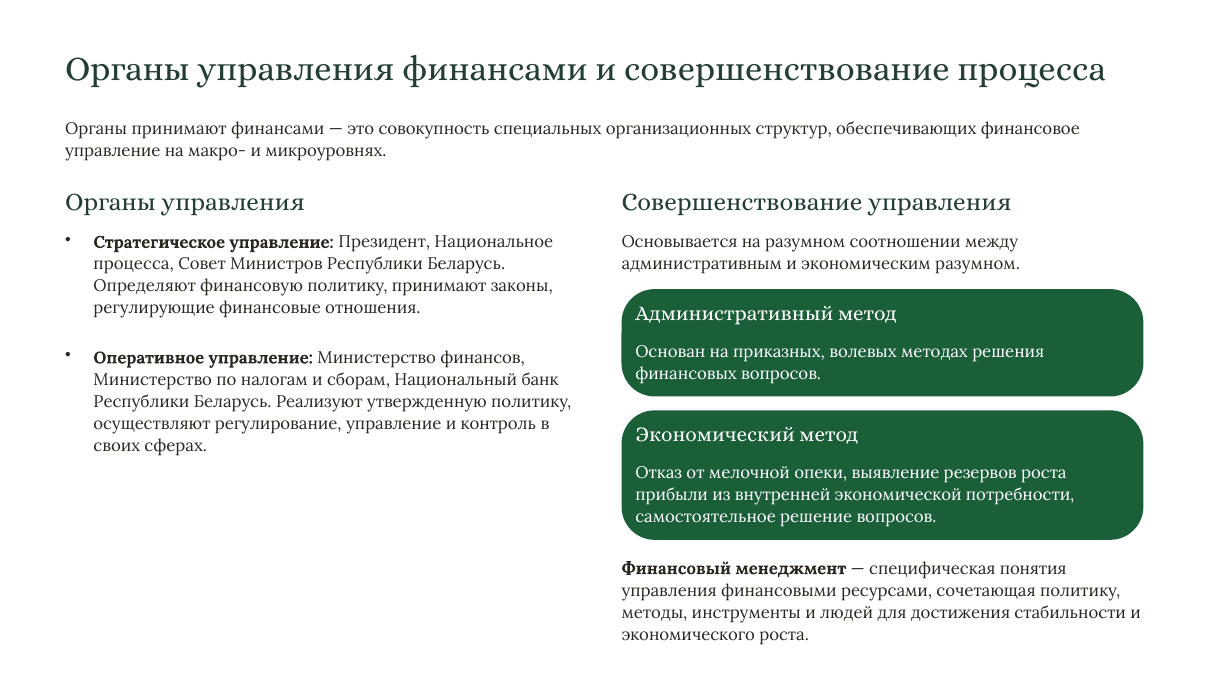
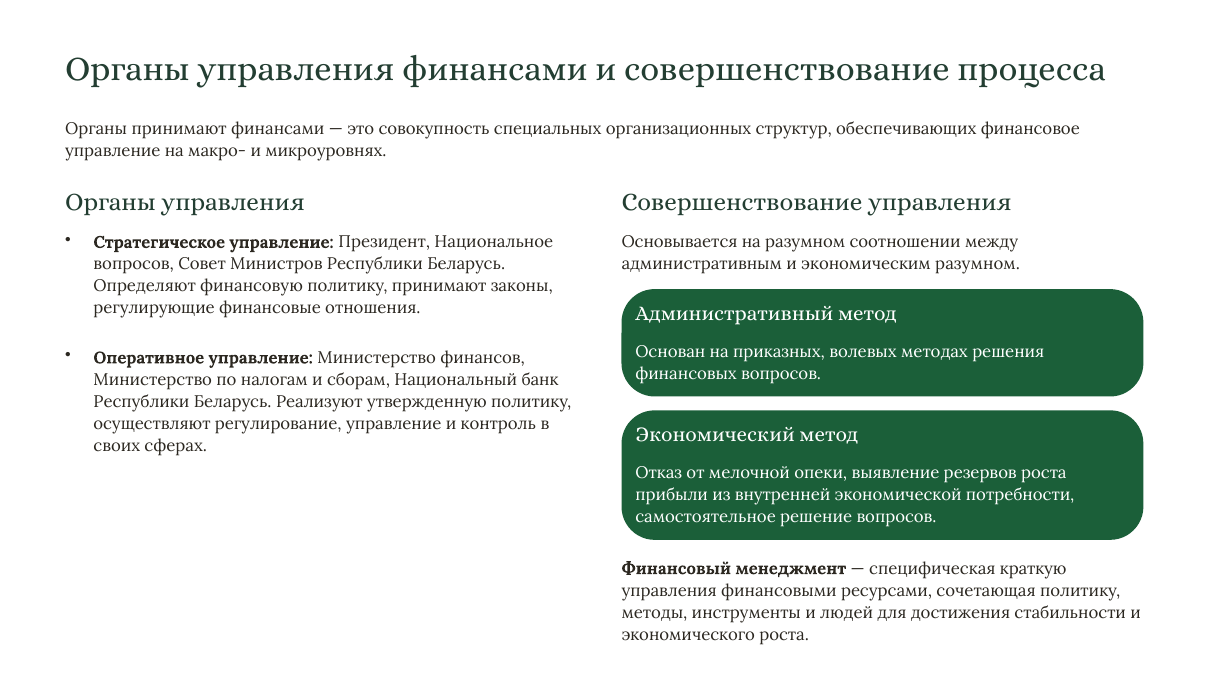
процесса at (134, 265): процесса -> вопросов
понятия: понятия -> краткую
